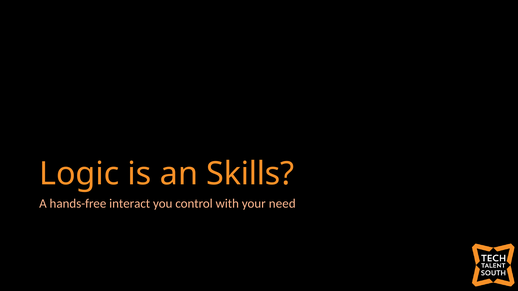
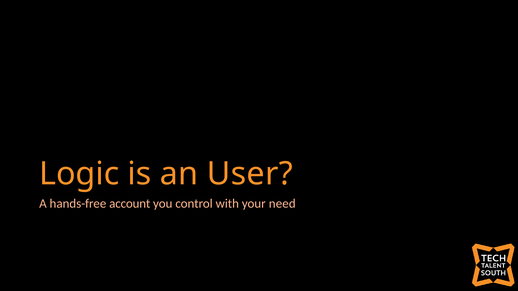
Skills: Skills -> User
interact: interact -> account
